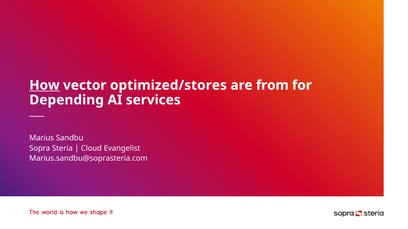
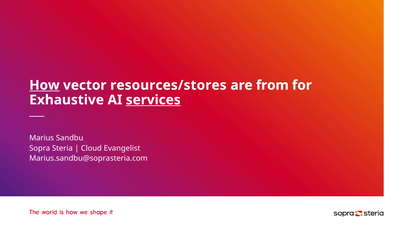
optimized/stores: optimized/stores -> resources/stores
Depending: Depending -> Exhaustive
services underline: none -> present
